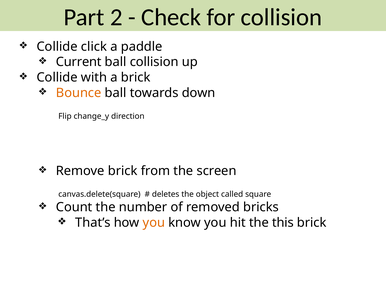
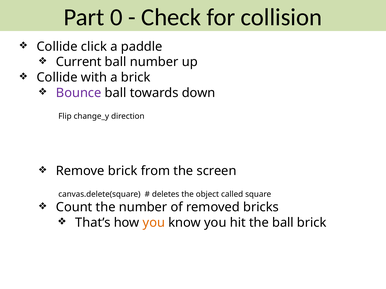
2: 2 -> 0
ball collision: collision -> number
Bounce colour: orange -> purple
the this: this -> ball
